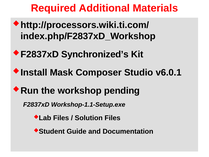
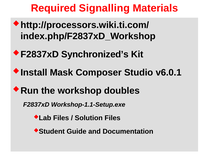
Additional: Additional -> Signalling
pending: pending -> doubles
